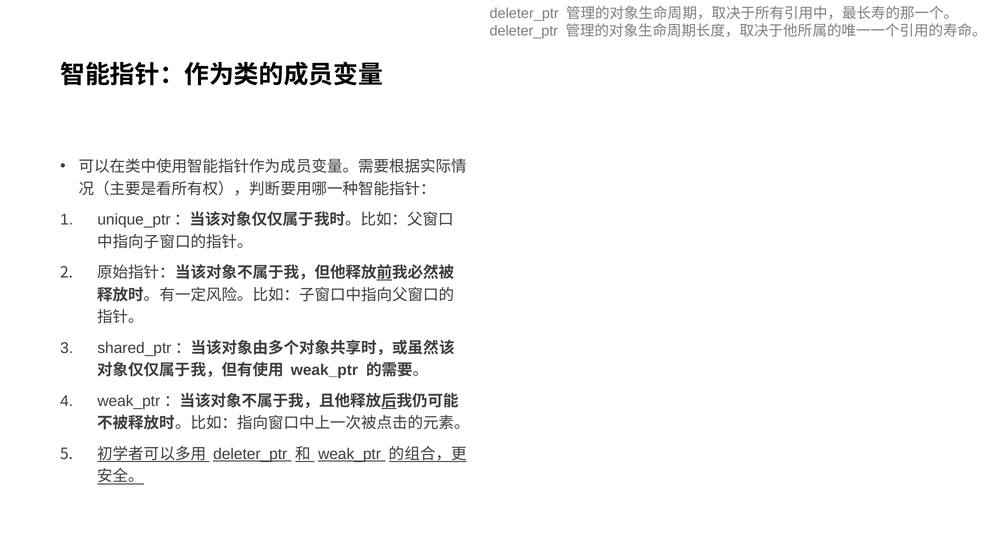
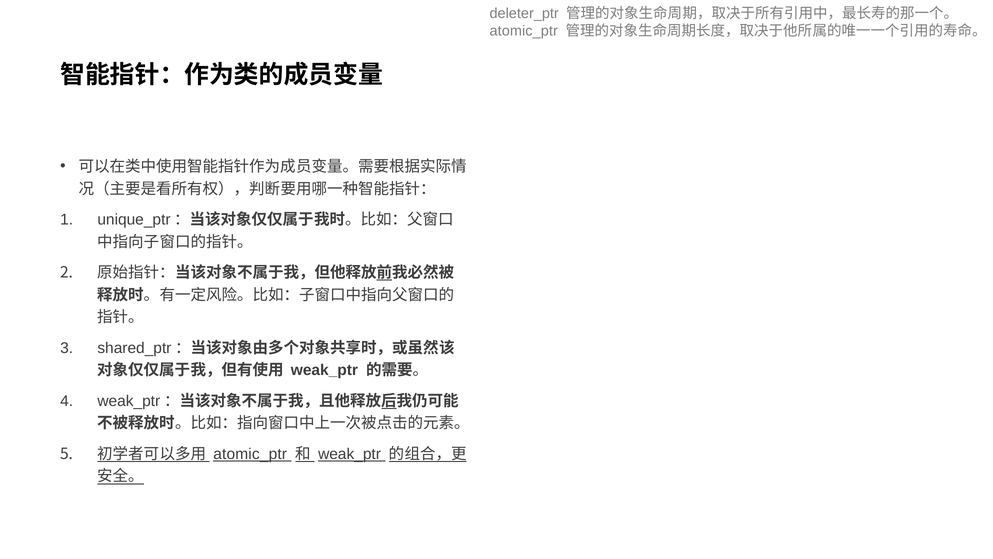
deleter_ptr at (524, 31): deleter_ptr -> atomic_ptr
deleter_ptr at (250, 454): deleter_ptr -> atomic_ptr
